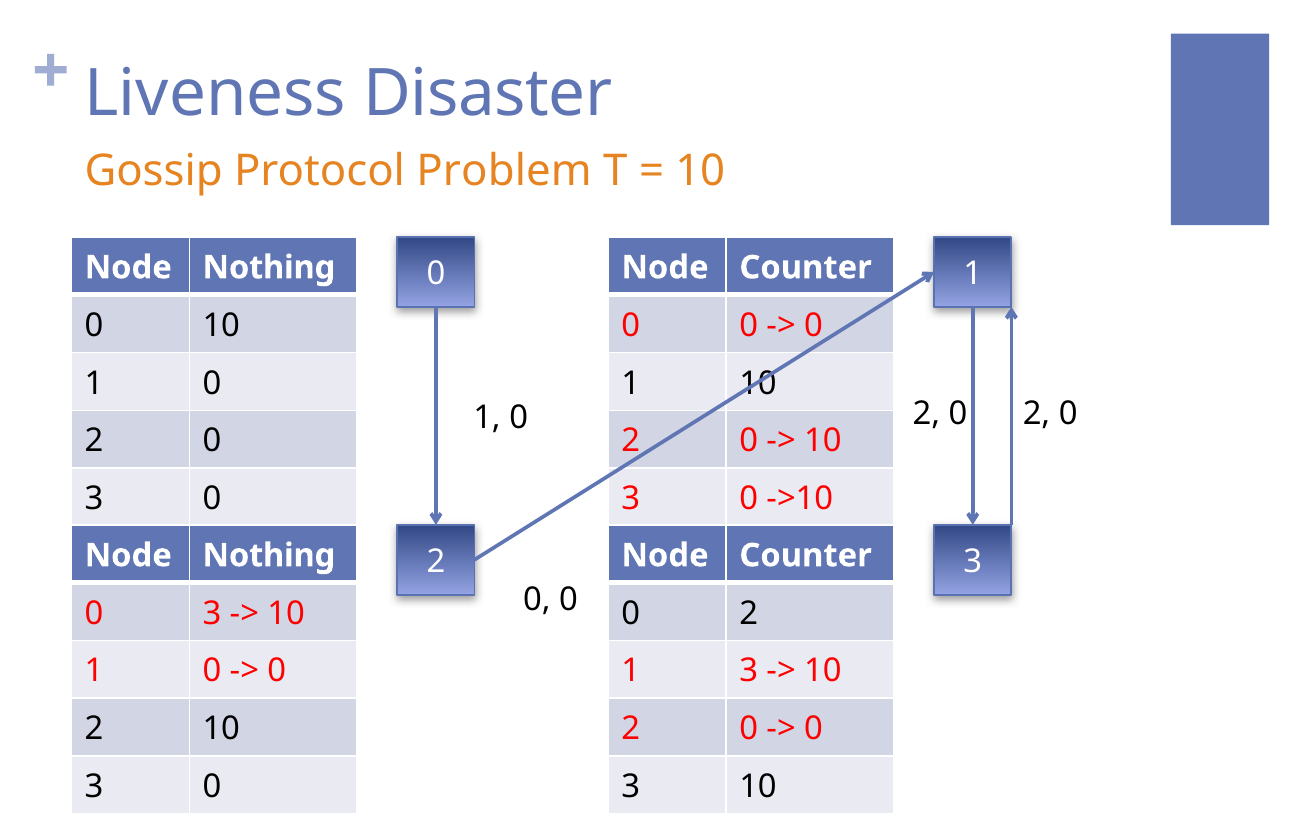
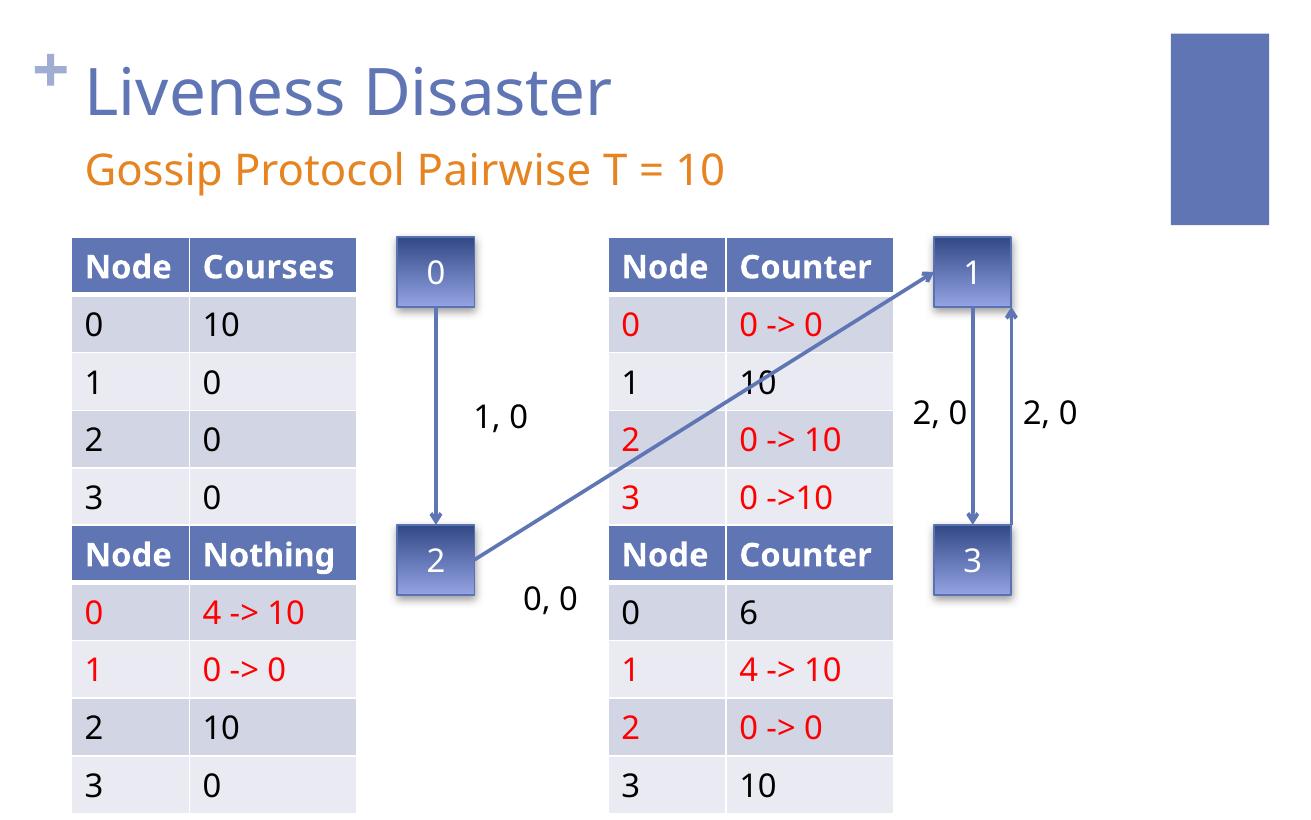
Problem: Problem -> Pairwise
Nothing at (269, 267): Nothing -> Courses
3 at (212, 613): 3 -> 4
2 at (749, 613): 2 -> 6
1 3: 3 -> 4
